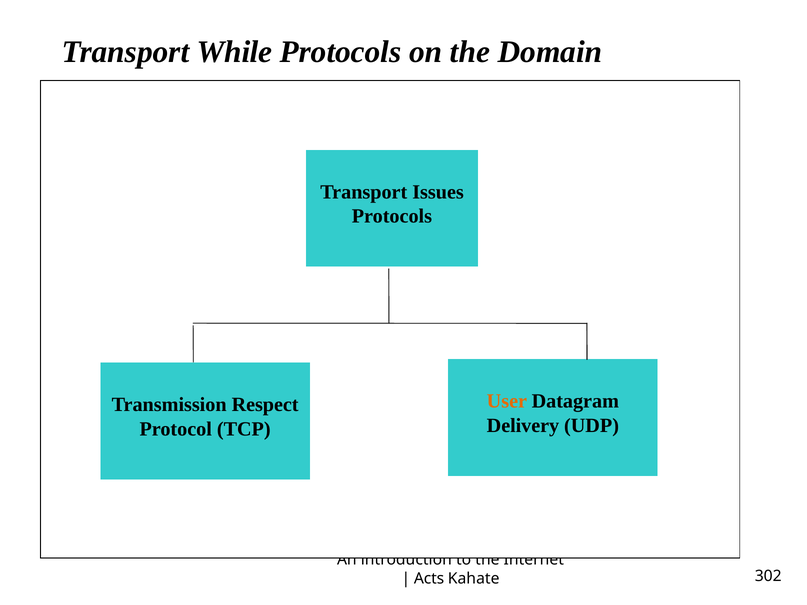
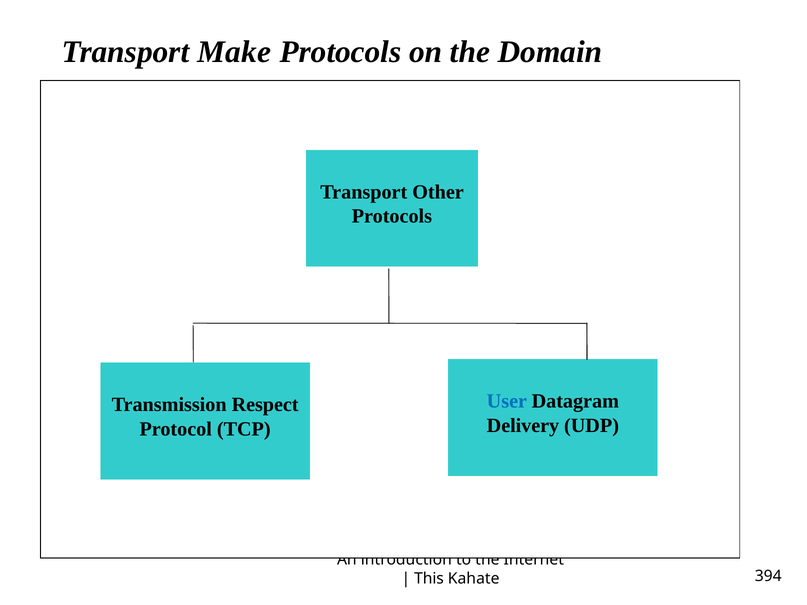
While: While -> Make
Issues: Issues -> Other
User colour: orange -> blue
Acts: Acts -> This
302: 302 -> 394
